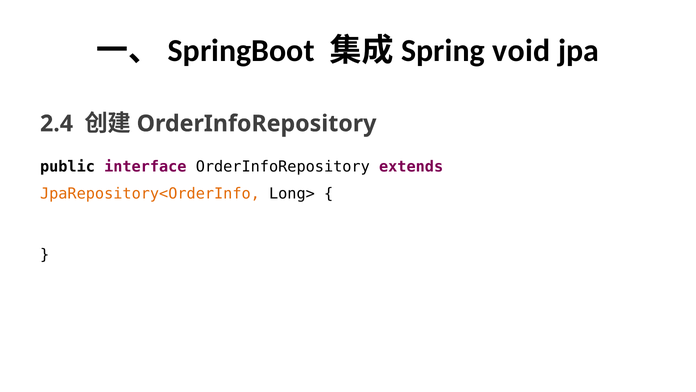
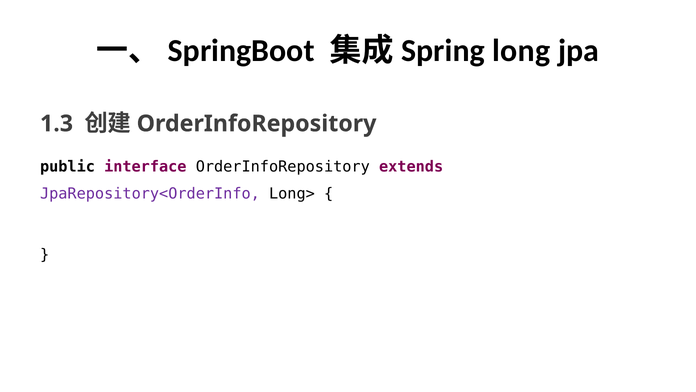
void: void -> long
2.4: 2.4 -> 1.3
JpaRepository<OrderInfo colour: orange -> purple
